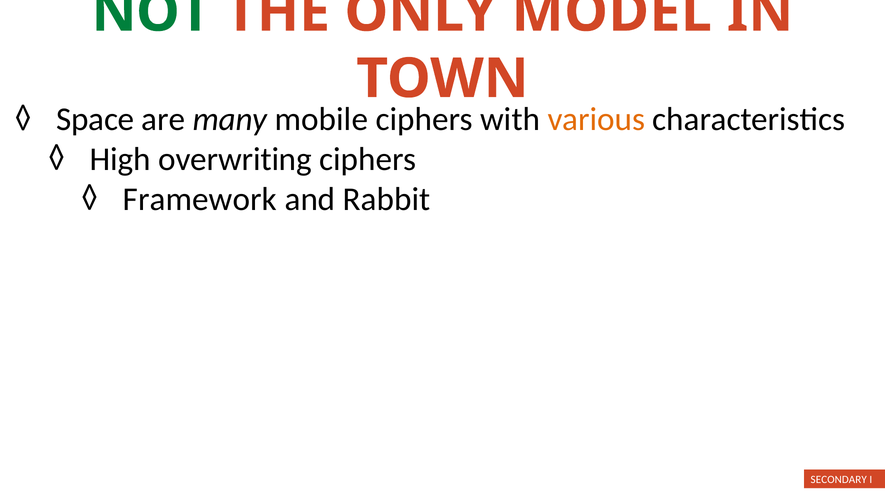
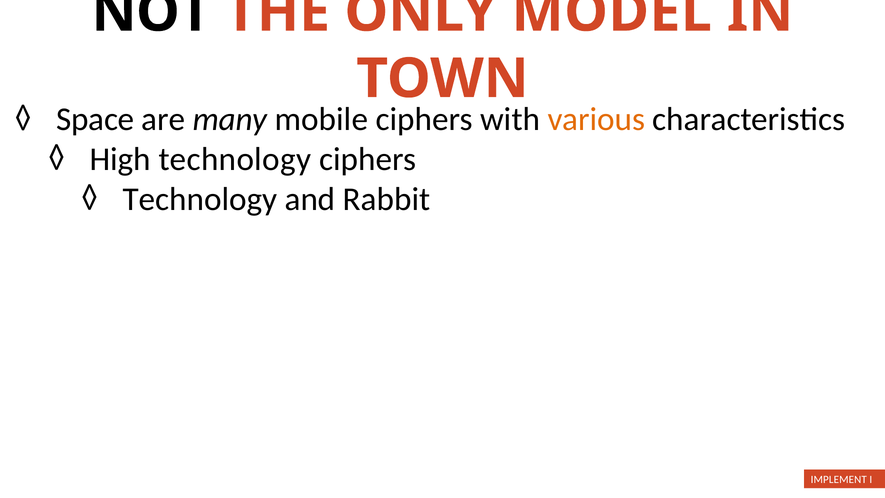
NOT colour: green -> black
High overwriting: overwriting -> technology
Framework at (200, 199): Framework -> Technology
SECONDARY: SECONDARY -> IMPLEMENT
